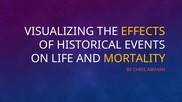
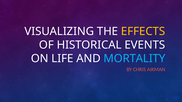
MORTALITY colour: yellow -> light blue
